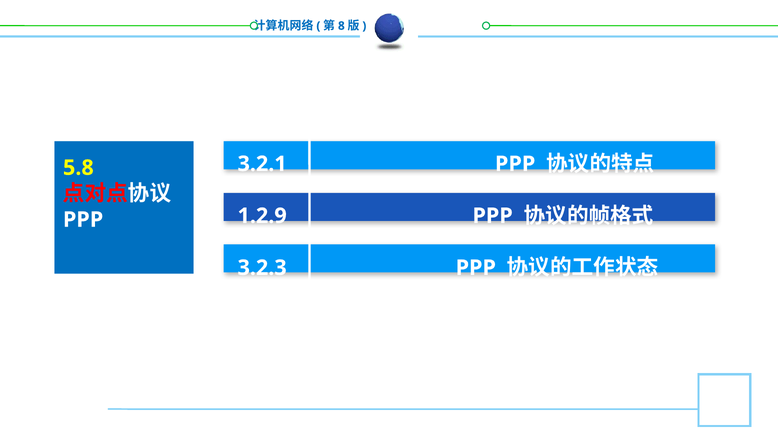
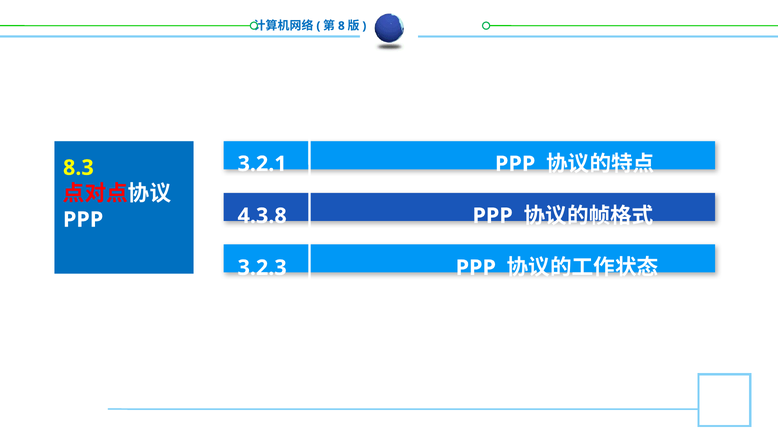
5.8: 5.8 -> 8.3
1.2.9: 1.2.9 -> 4.3.8
